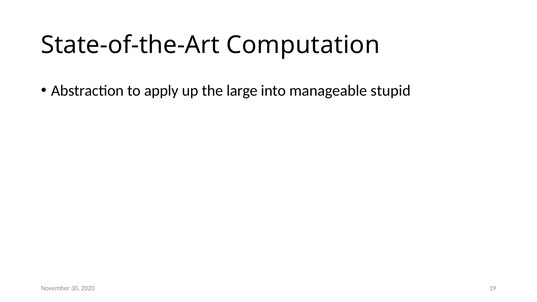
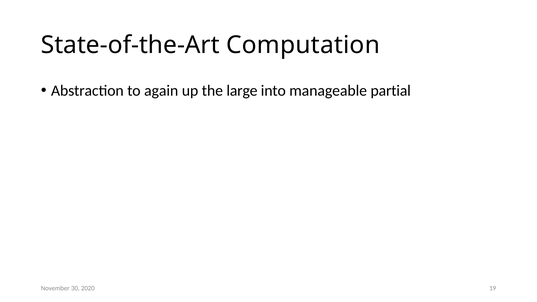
apply: apply -> again
stupid: stupid -> partial
